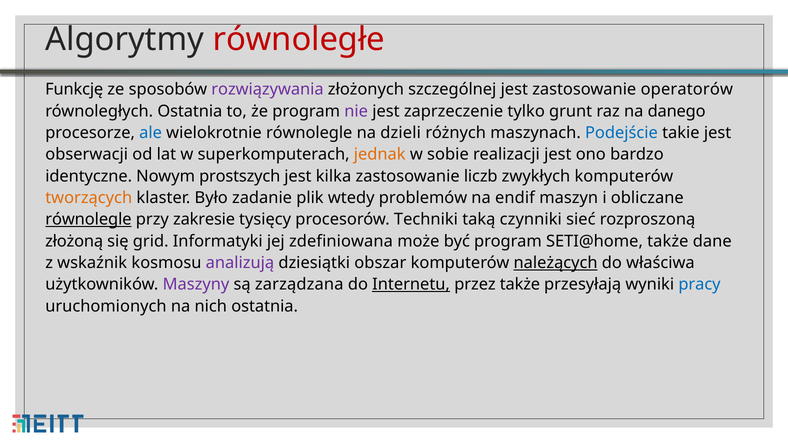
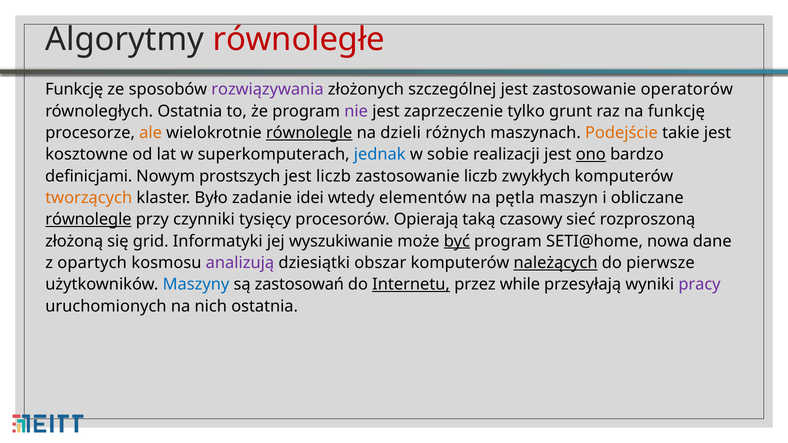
na danego: danego -> funkcję
ale colour: blue -> orange
równolegle at (309, 133) underline: none -> present
Podejście colour: blue -> orange
obserwacji: obserwacji -> kosztowne
jednak colour: orange -> blue
ono underline: none -> present
identyczne: identyczne -> definicjami
jest kilka: kilka -> liczb
plik: plik -> idei
problemów: problemów -> elementów
endif: endif -> pętla
zakresie: zakresie -> czynniki
Techniki: Techniki -> Opierają
czynniki: czynniki -> czasowy
zdefiniowana: zdefiniowana -> wyszukiwanie
być underline: none -> present
SETI@home także: także -> nowa
wskaźnik: wskaźnik -> opartych
właściwa: właściwa -> pierwsze
Maszyny colour: purple -> blue
zarządzana: zarządzana -> zastosowań
przez także: także -> while
pracy colour: blue -> purple
